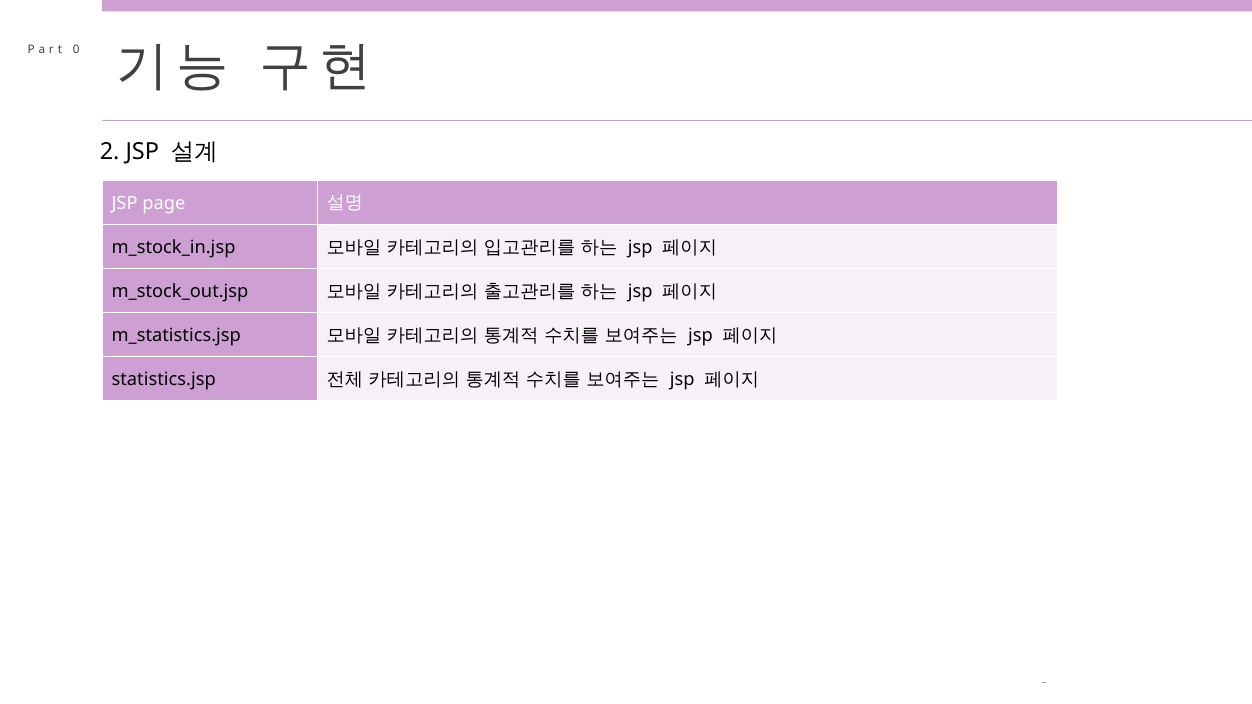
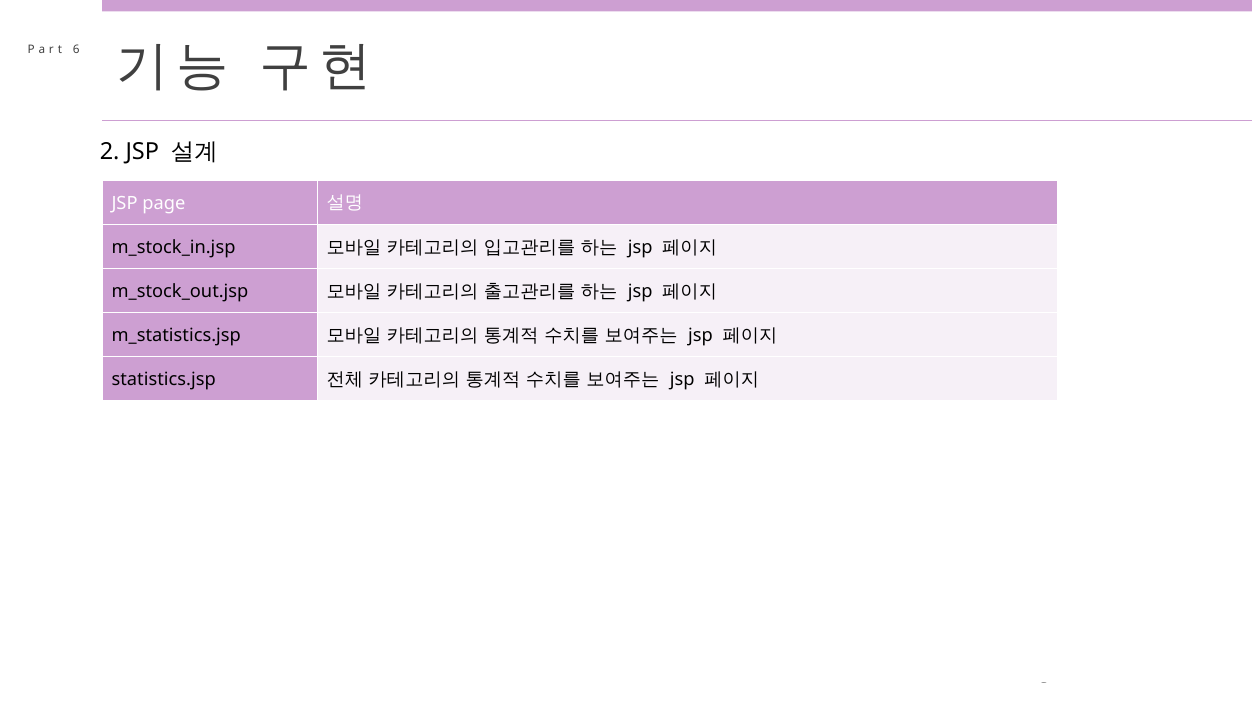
0: 0 -> 6
